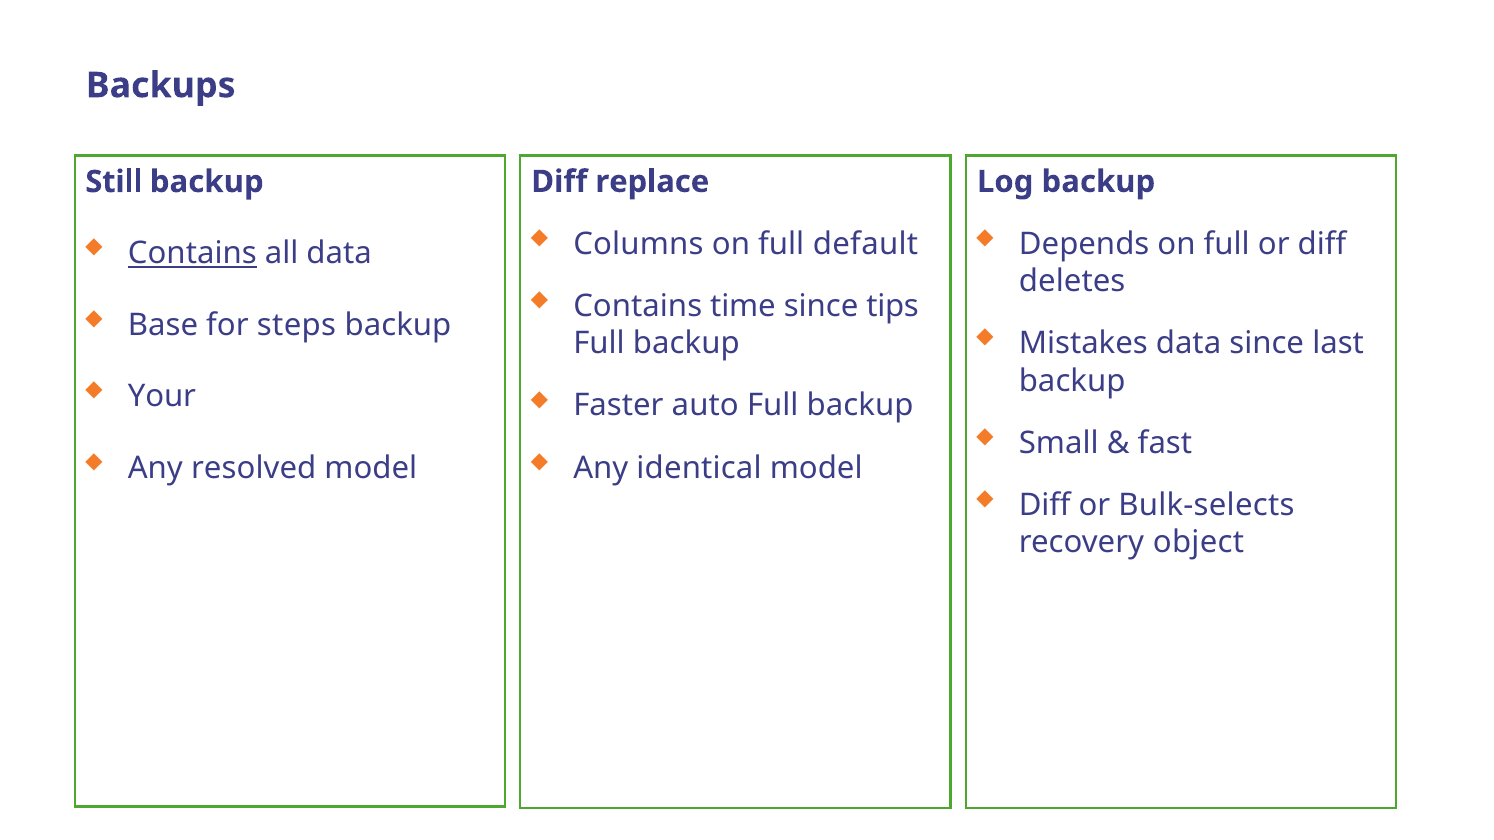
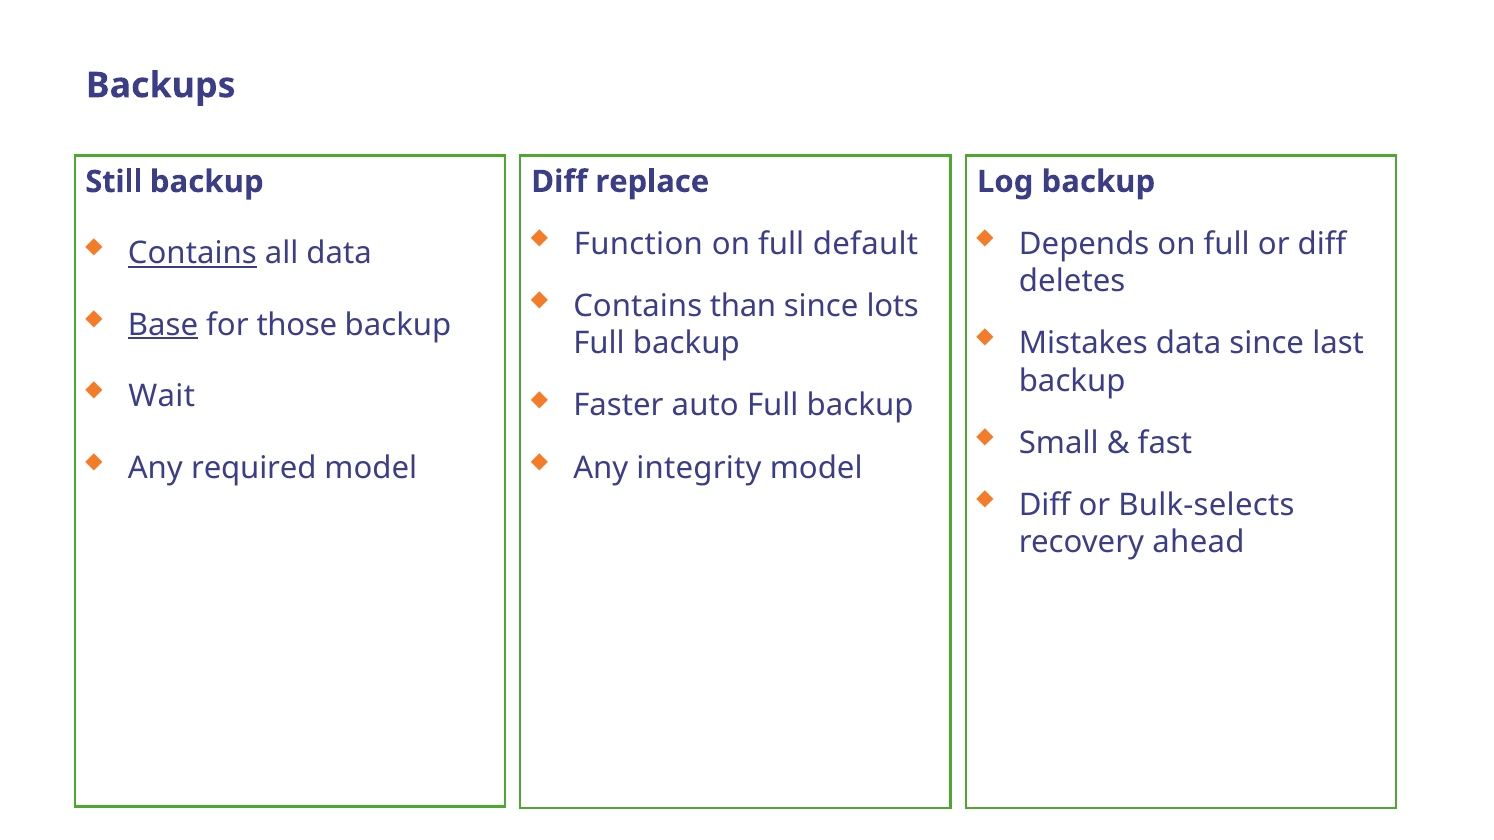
Columns: Columns -> Function
time: time -> than
tips: tips -> lots
Base underline: none -> present
steps: steps -> those
Your: Your -> Wait
identical: identical -> integrity
resolved: resolved -> required
object: object -> ahead
